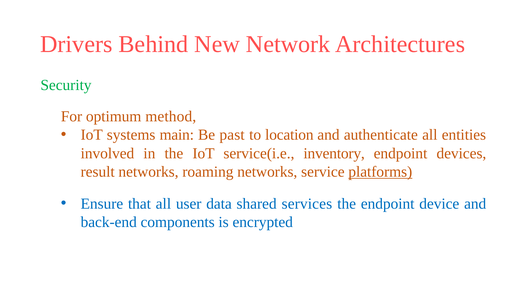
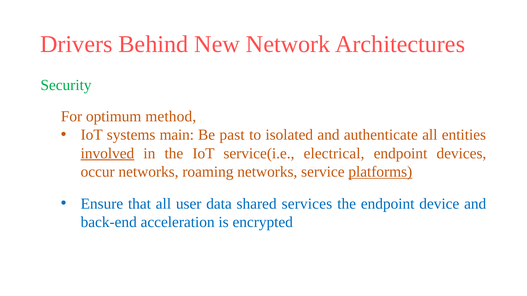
location: location -> isolated
involved underline: none -> present
inventory: inventory -> electrical
result: result -> occur
components: components -> acceleration
